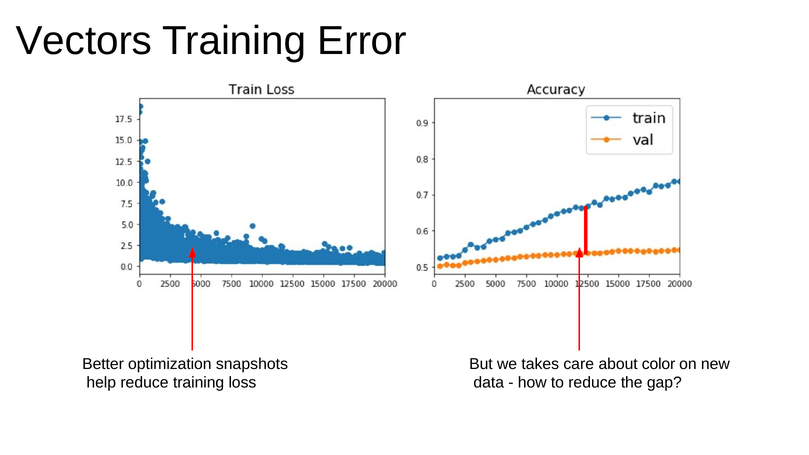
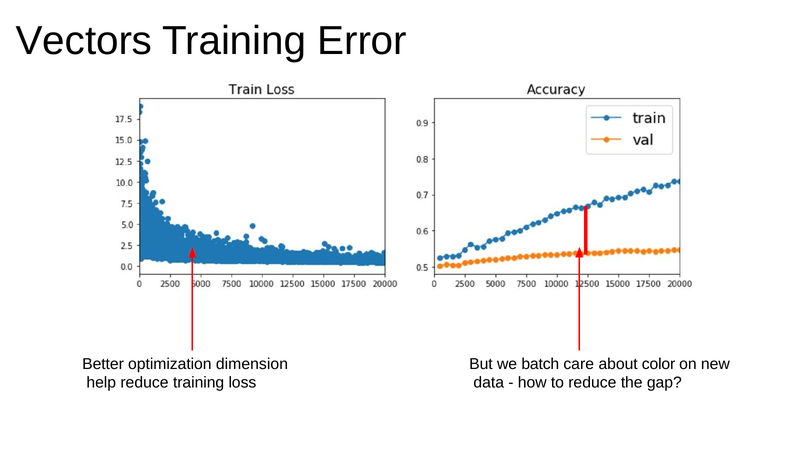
snapshots: snapshots -> dimension
takes: takes -> batch
